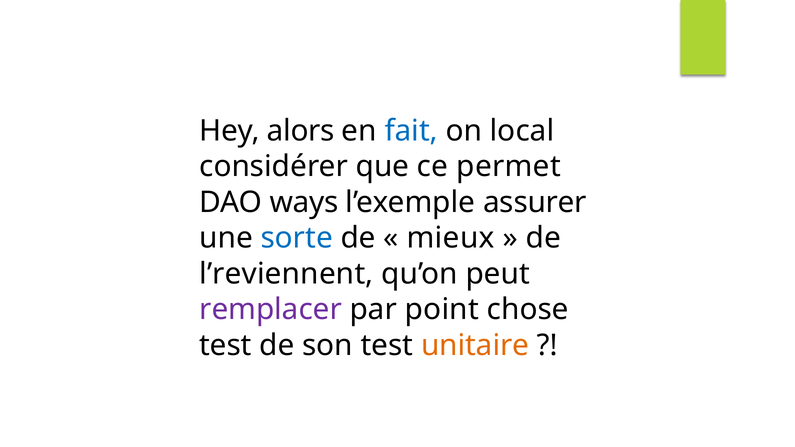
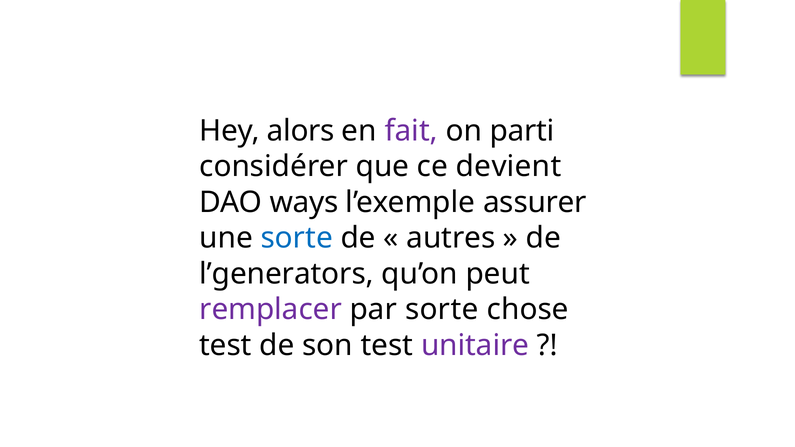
fait colour: blue -> purple
local: local -> parti
permet: permet -> devient
mieux: mieux -> autres
l’reviennent: l’reviennent -> l’generators
par point: point -> sorte
unitaire colour: orange -> purple
